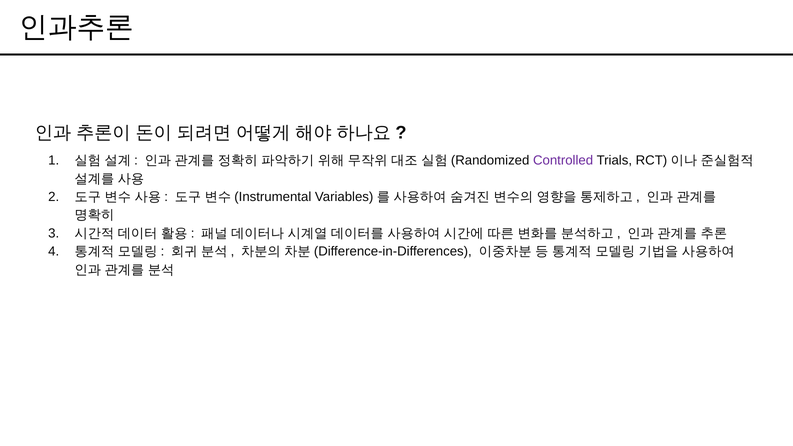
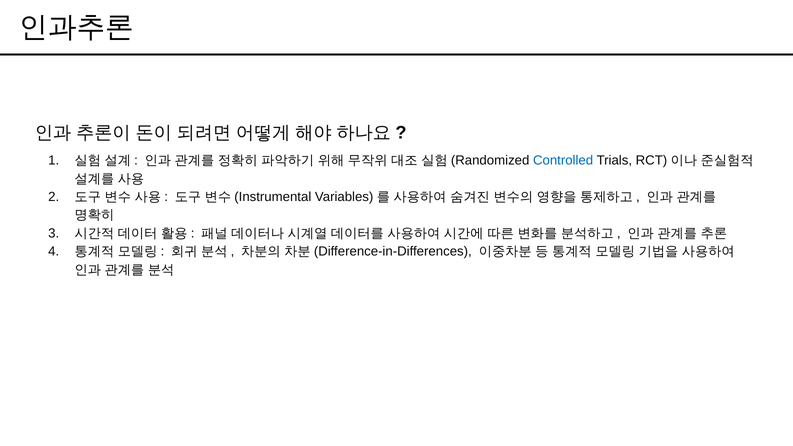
Controlled colour: purple -> blue
